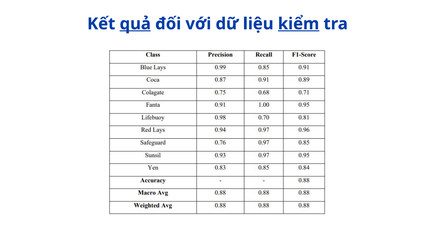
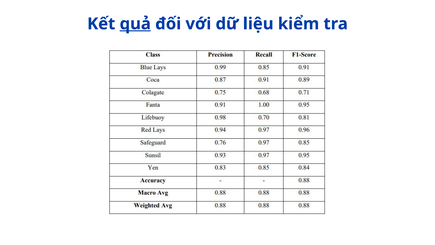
kiểm underline: present -> none
